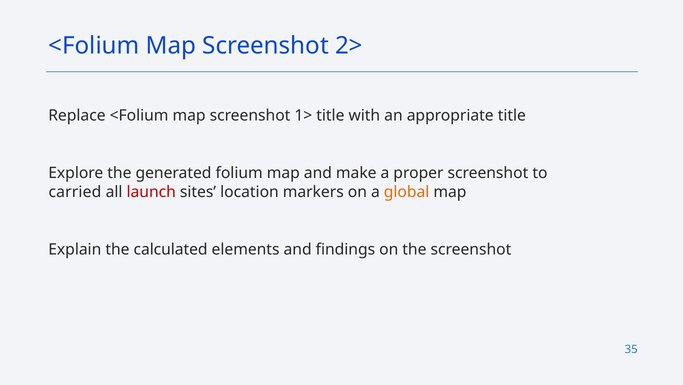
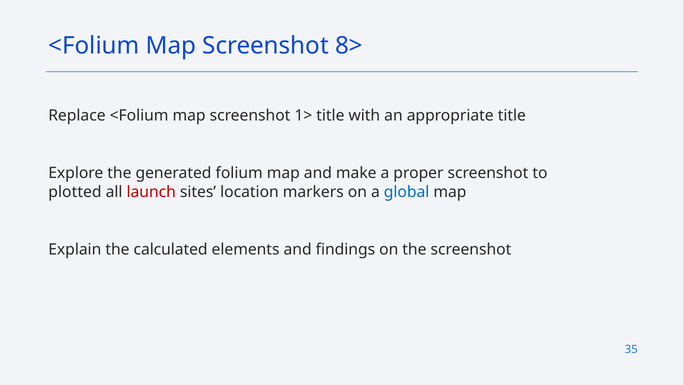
2>: 2> -> 8>
carried: carried -> plotted
global colour: orange -> blue
